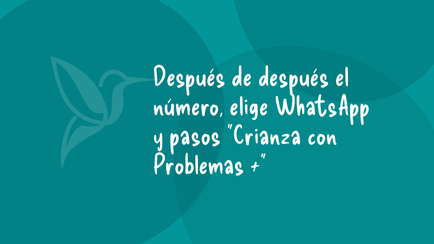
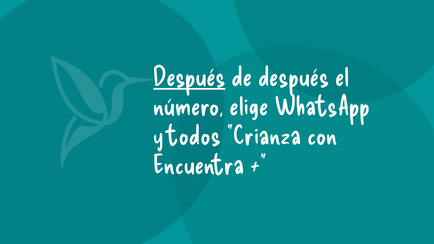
Después at (189, 77) underline: none -> present
pasos: pasos -> todos
Problemas: Problemas -> Encuentra
